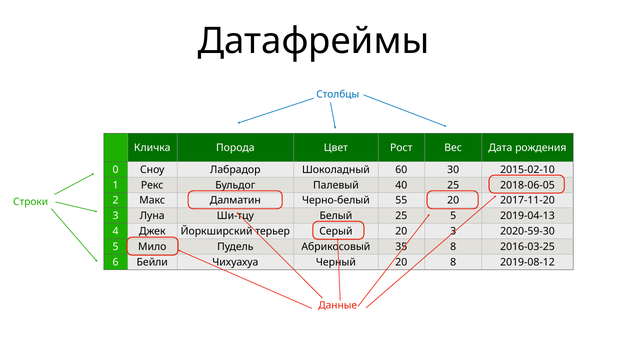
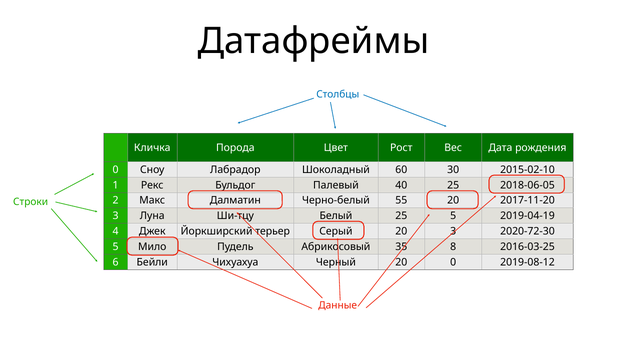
2019-04-13: 2019-04-13 -> 2019-04-19
2020-59-30: 2020-59-30 -> 2020-72-30
20 8: 8 -> 0
